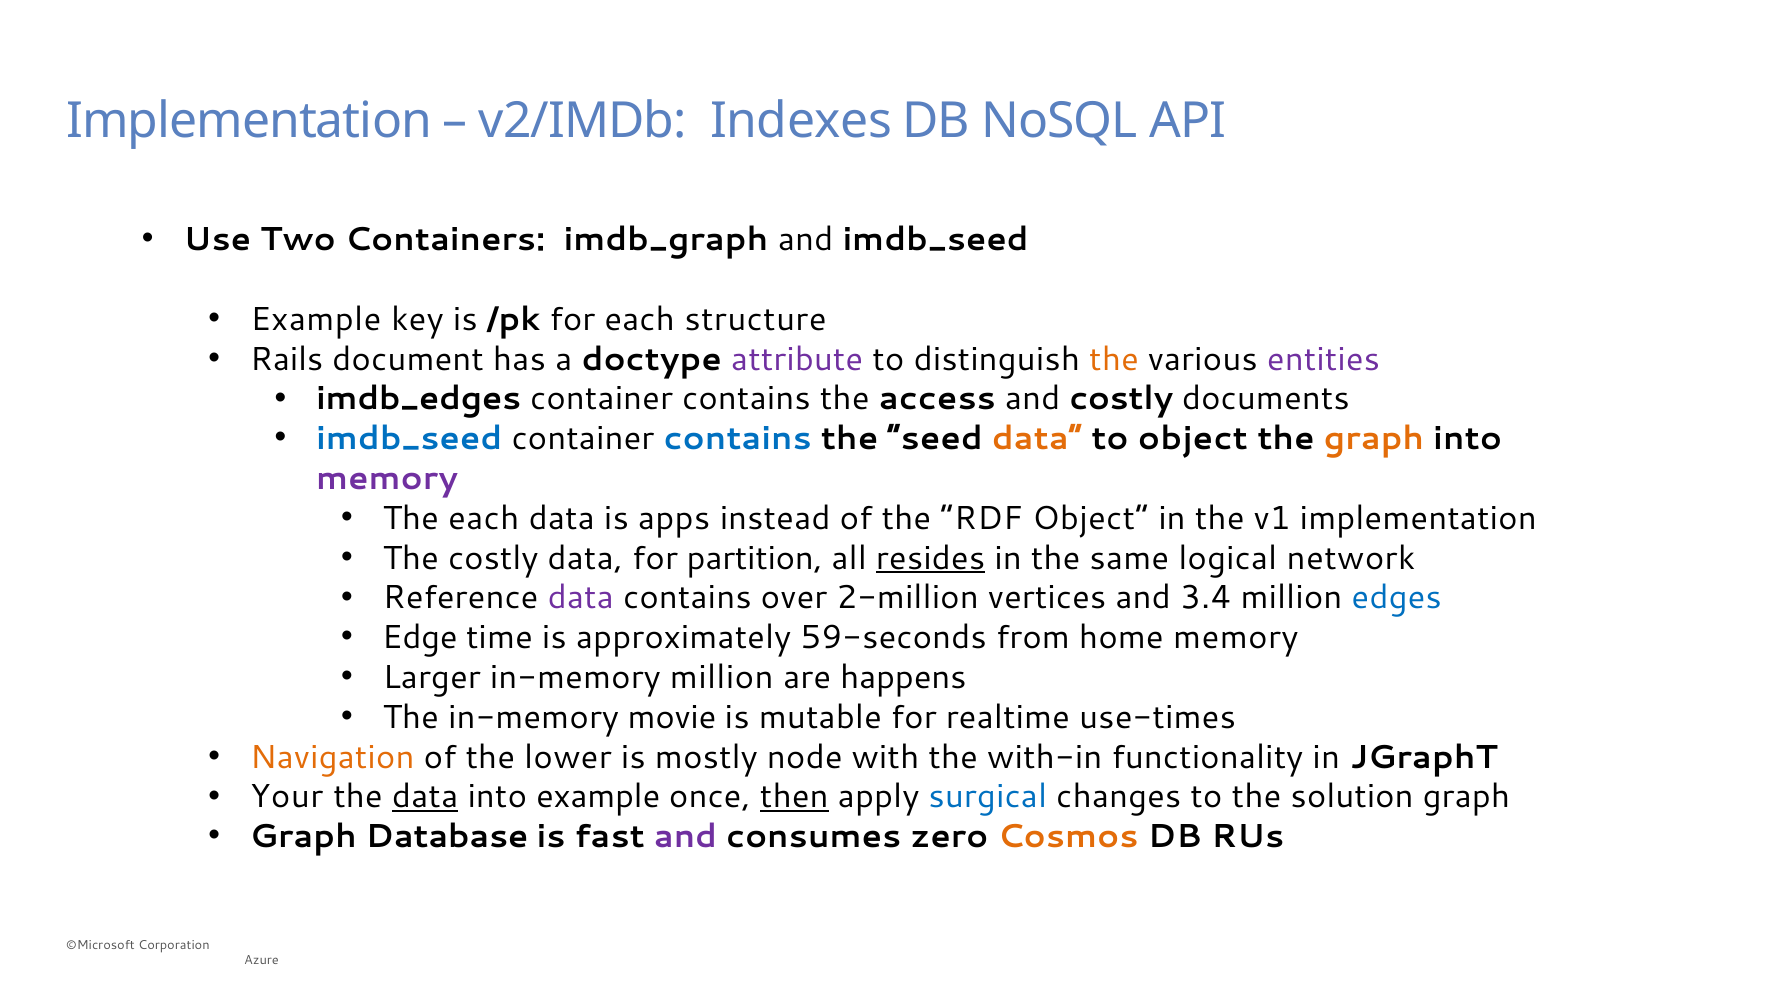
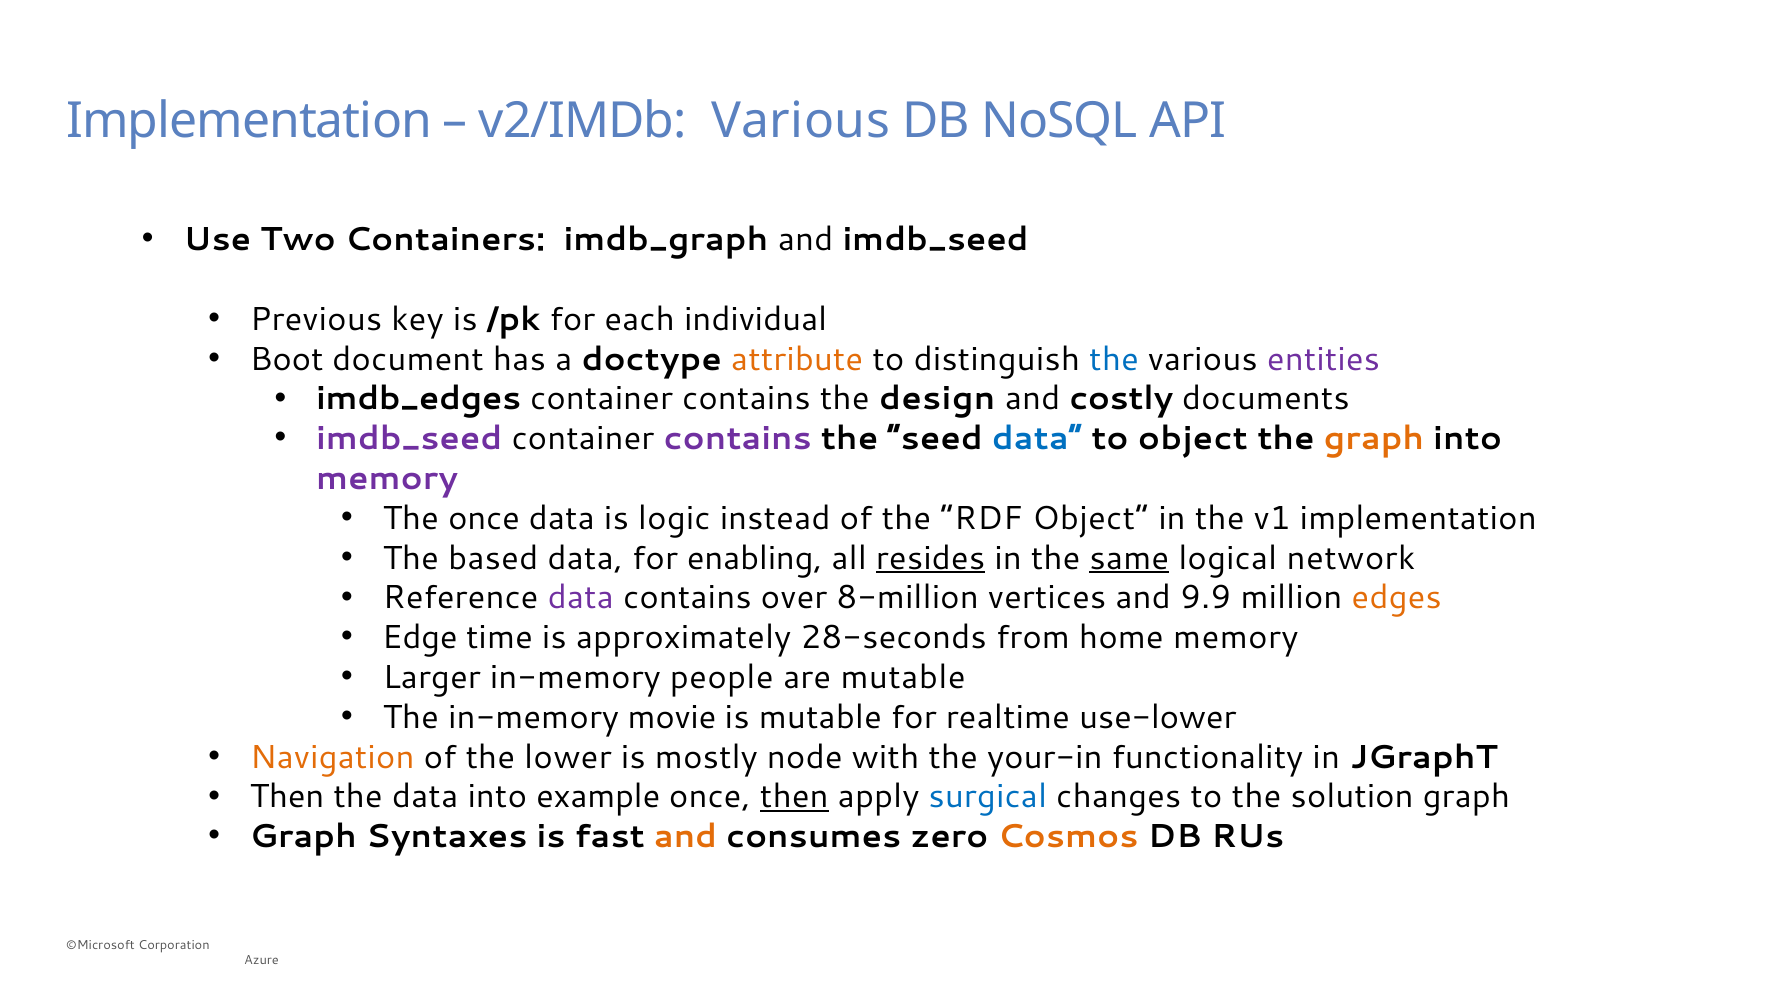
v2/IMDb Indexes: Indexes -> Various
Example at (316, 320): Example -> Previous
structure: structure -> individual
Rails: Rails -> Boot
attribute colour: purple -> orange
the at (1114, 359) colour: orange -> blue
access: access -> design
imdb_seed at (409, 439) colour: blue -> purple
contains at (738, 439) colour: blue -> purple
data at (1037, 439) colour: orange -> blue
The each: each -> once
apps: apps -> logic
The costly: costly -> based
partition: partition -> enabling
same underline: none -> present
2-million: 2-million -> 8-million
3.4: 3.4 -> 9.9
edges colour: blue -> orange
59-seconds: 59-seconds -> 28-seconds
in-memory million: million -> people
are happens: happens -> mutable
use-times: use-times -> use-lower
with-in: with-in -> your-in
Your at (287, 798): Your -> Then
data at (425, 798) underline: present -> none
Database: Database -> Syntaxes
and at (685, 837) colour: purple -> orange
